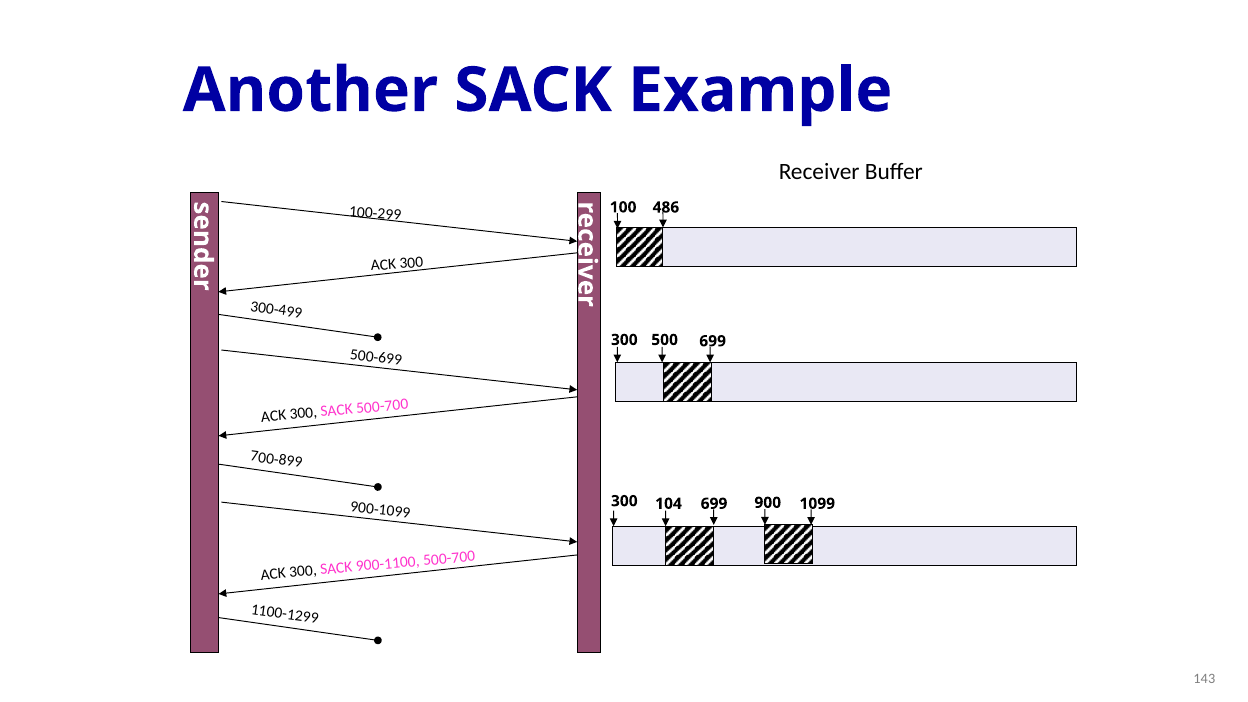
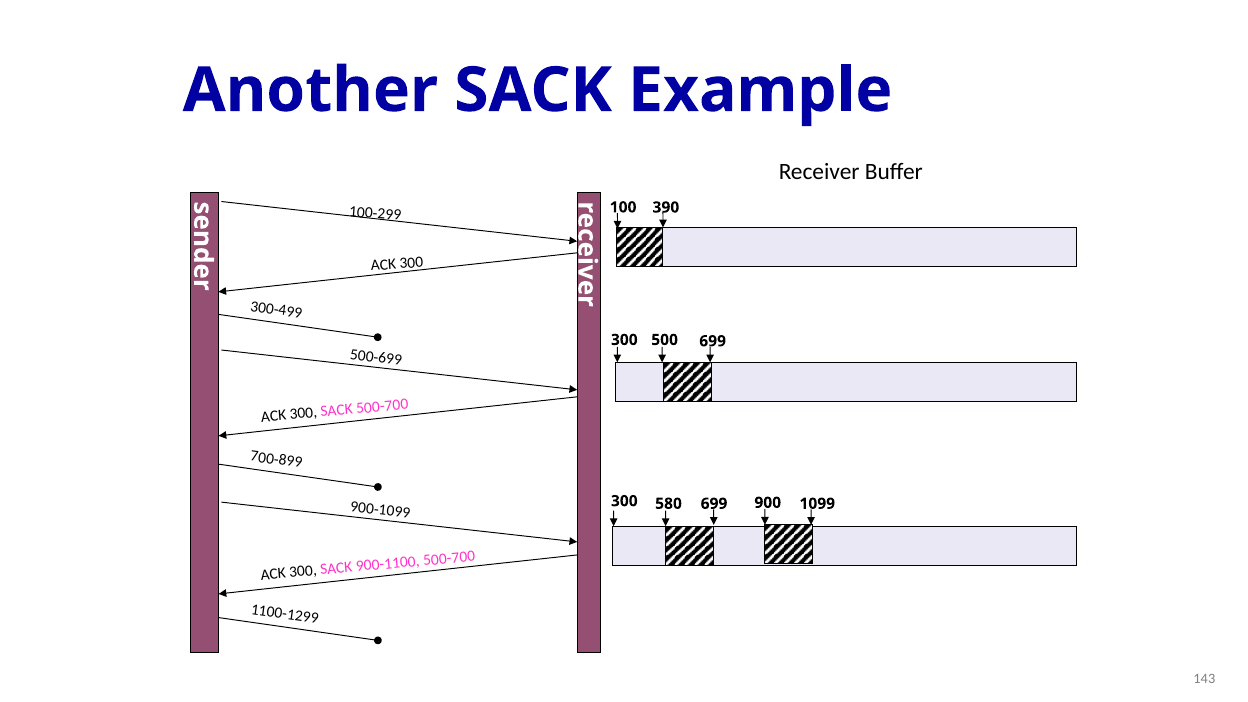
486: 486 -> 390
104: 104 -> 580
